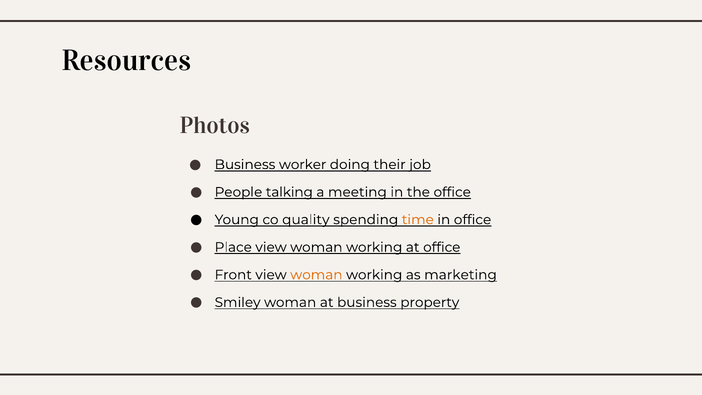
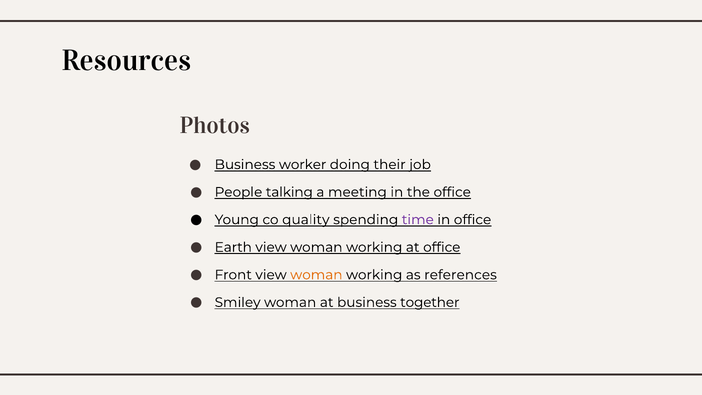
time colour: orange -> purple
Place: Place -> Earth
marketing: marketing -> references
property: property -> together
